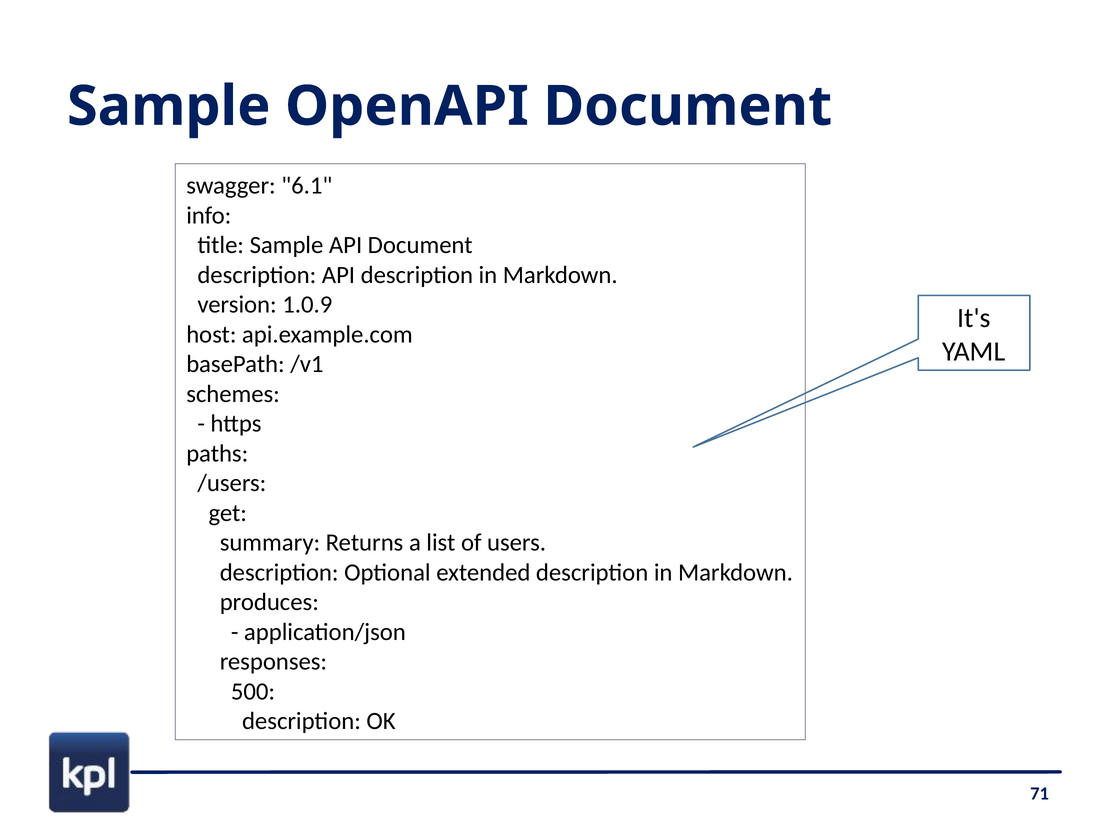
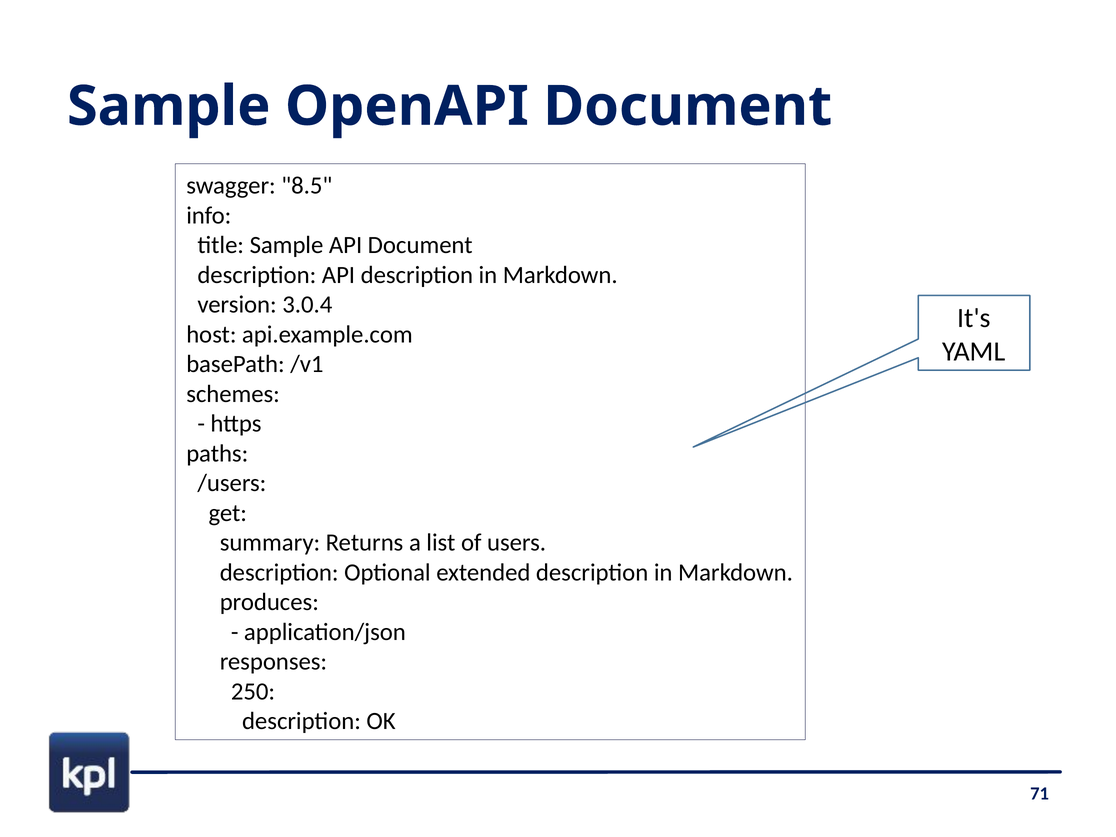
6.1: 6.1 -> 8.5
1.0.9: 1.0.9 -> 3.0.4
500: 500 -> 250
